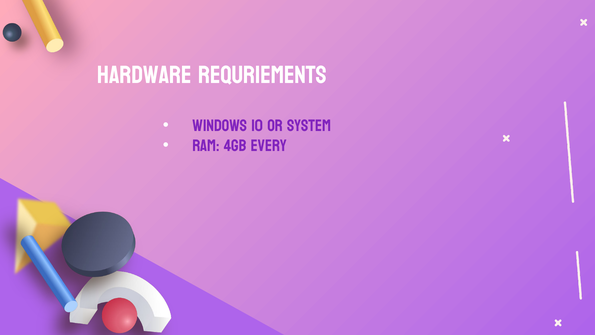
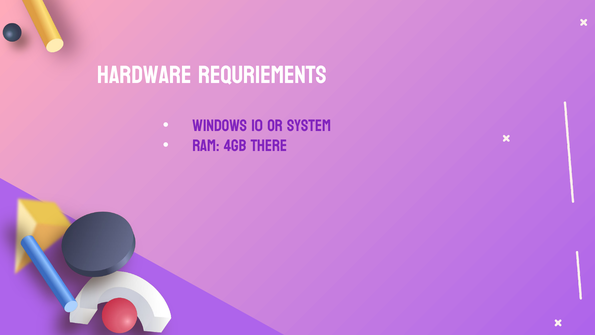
every: every -> there
